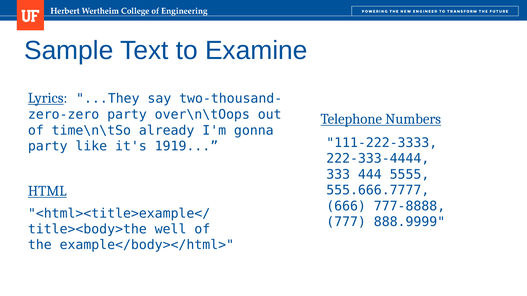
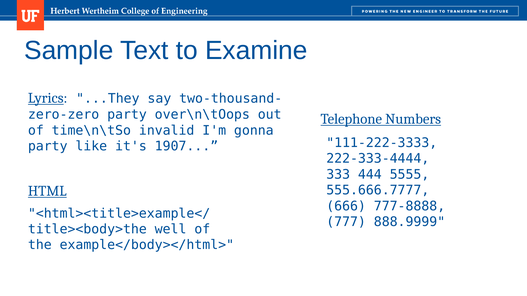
already: already -> invalid
1919: 1919 -> 1907
